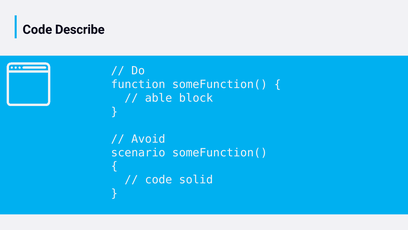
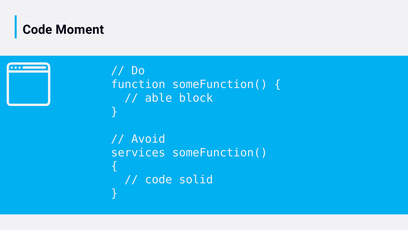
Describe: Describe -> Moment
scenario: scenario -> services
